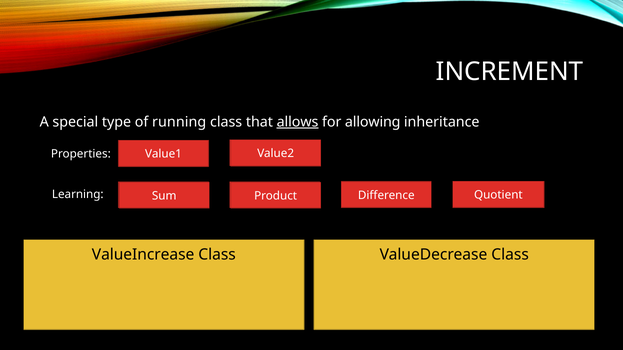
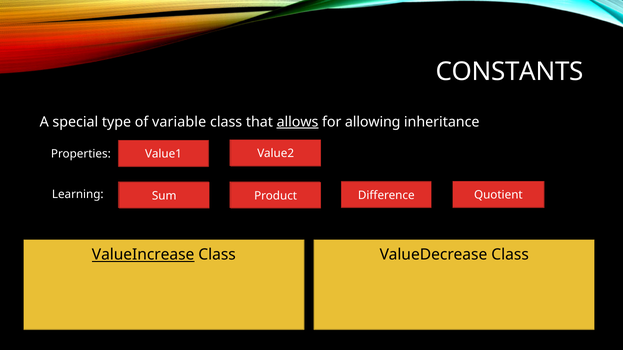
INCREMENT: INCREMENT -> CONSTANTS
running: running -> variable
ValueIncrease underline: none -> present
